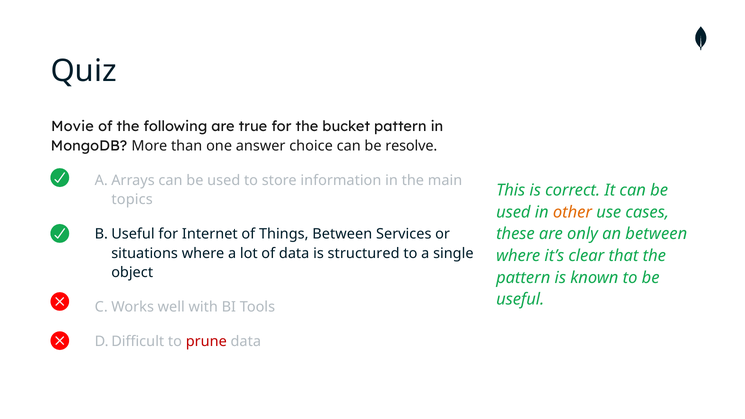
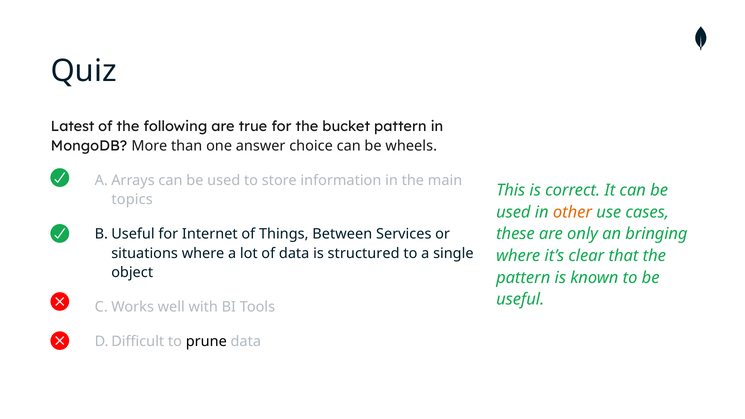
Movie: Movie -> Latest
resolve: resolve -> wheels
an between: between -> bringing
prune colour: red -> black
